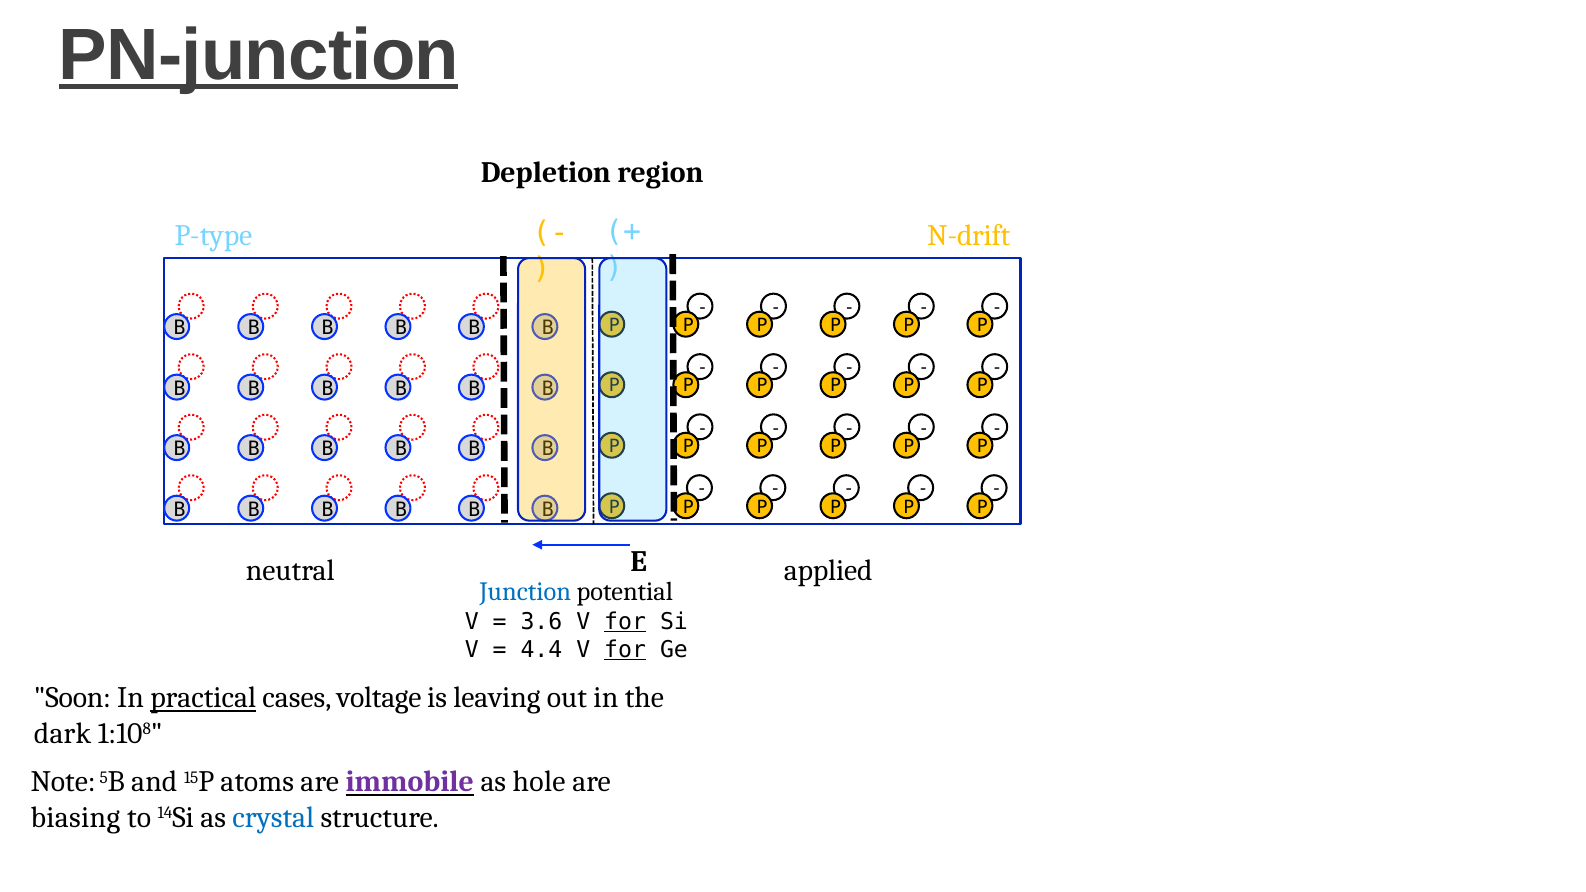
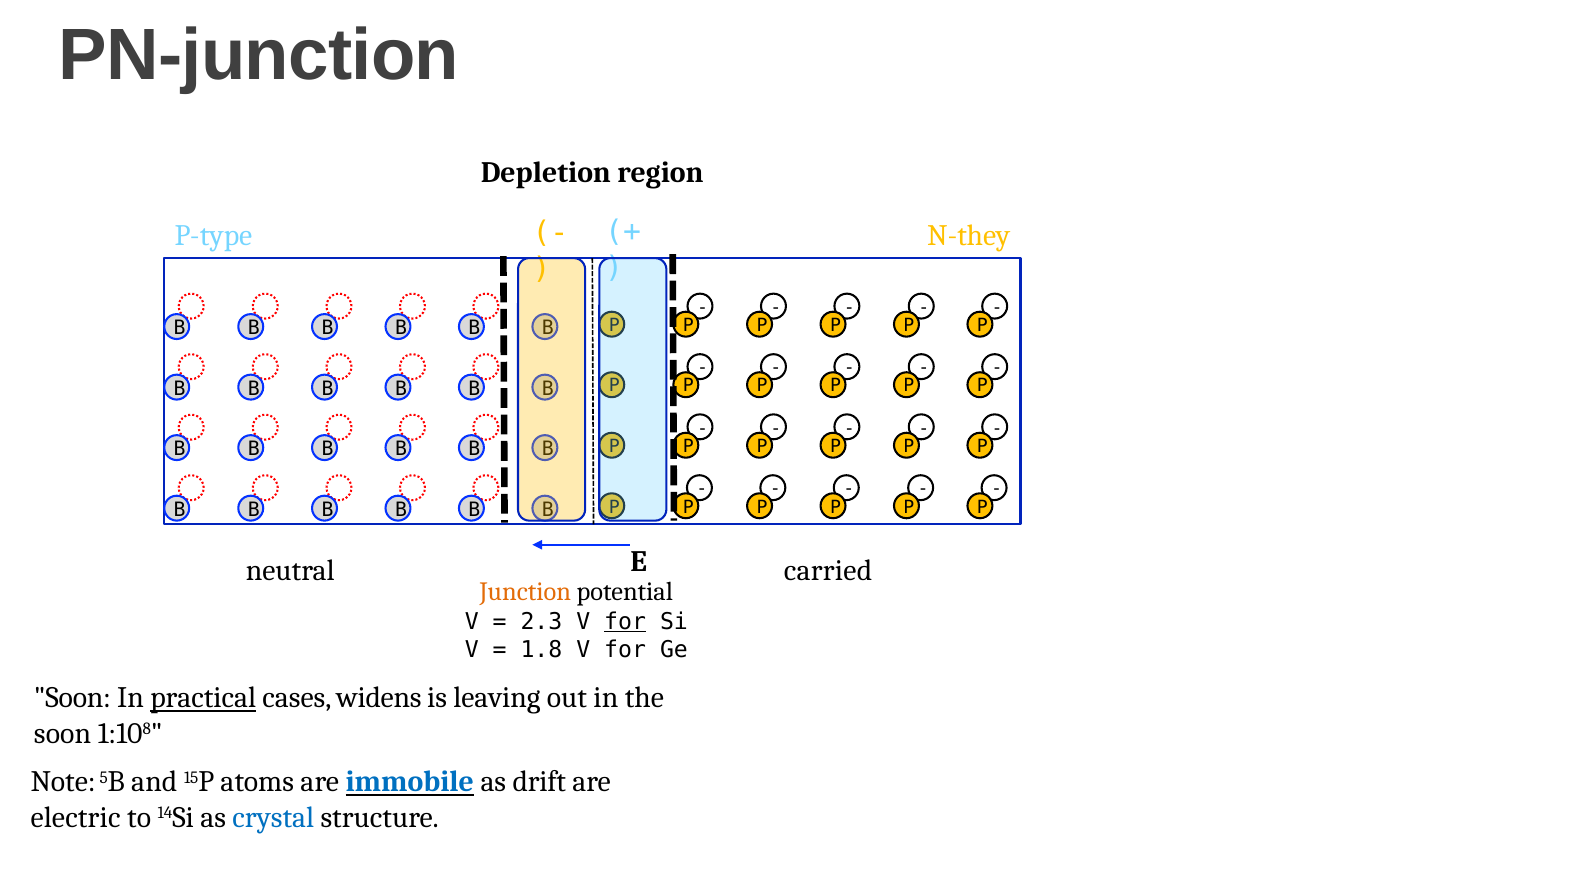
PN-junction underline: present -> none
N-drift: N-drift -> N-they
applied: applied -> carried
Junction colour: blue -> orange
3.6: 3.6 -> 2.3
4.4: 4.4 -> 1.8
for at (625, 650) underline: present -> none
voltage: voltage -> widens
dark at (63, 734): dark -> soon
immobile colour: purple -> blue
hole: hole -> drift
biasing: biasing -> electric
